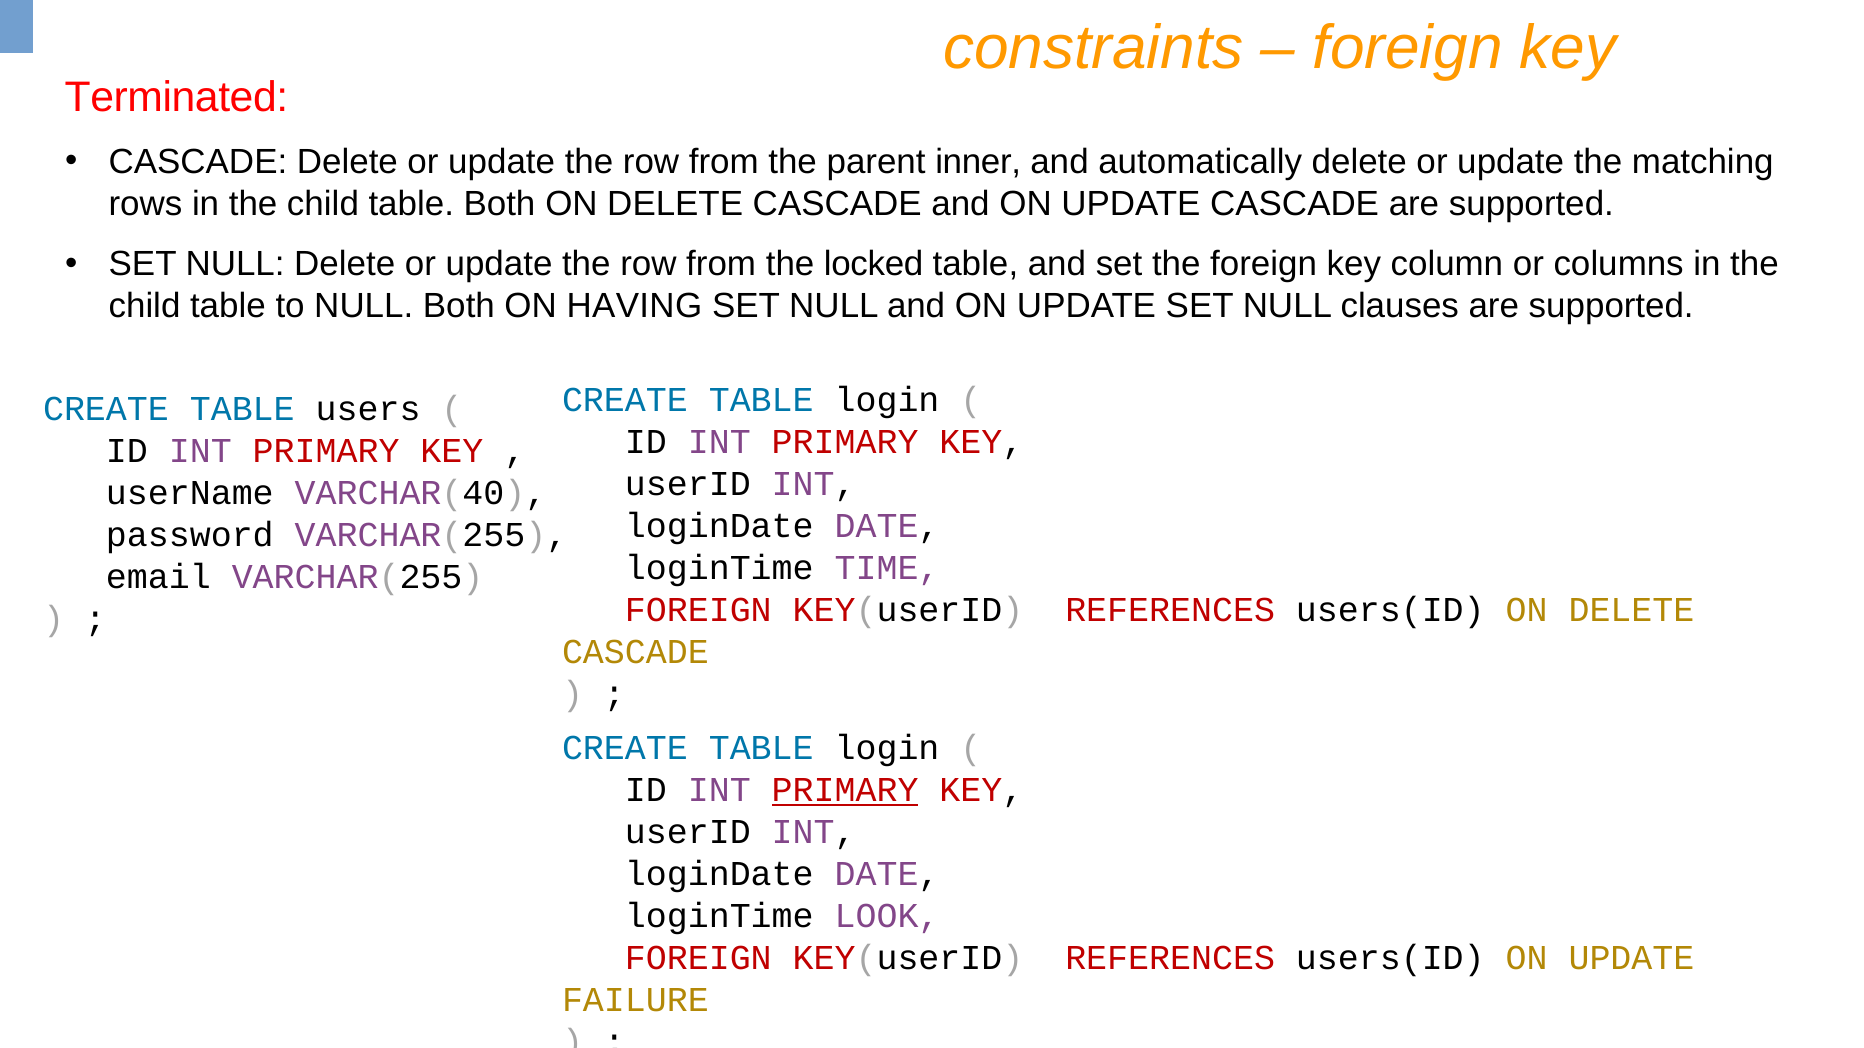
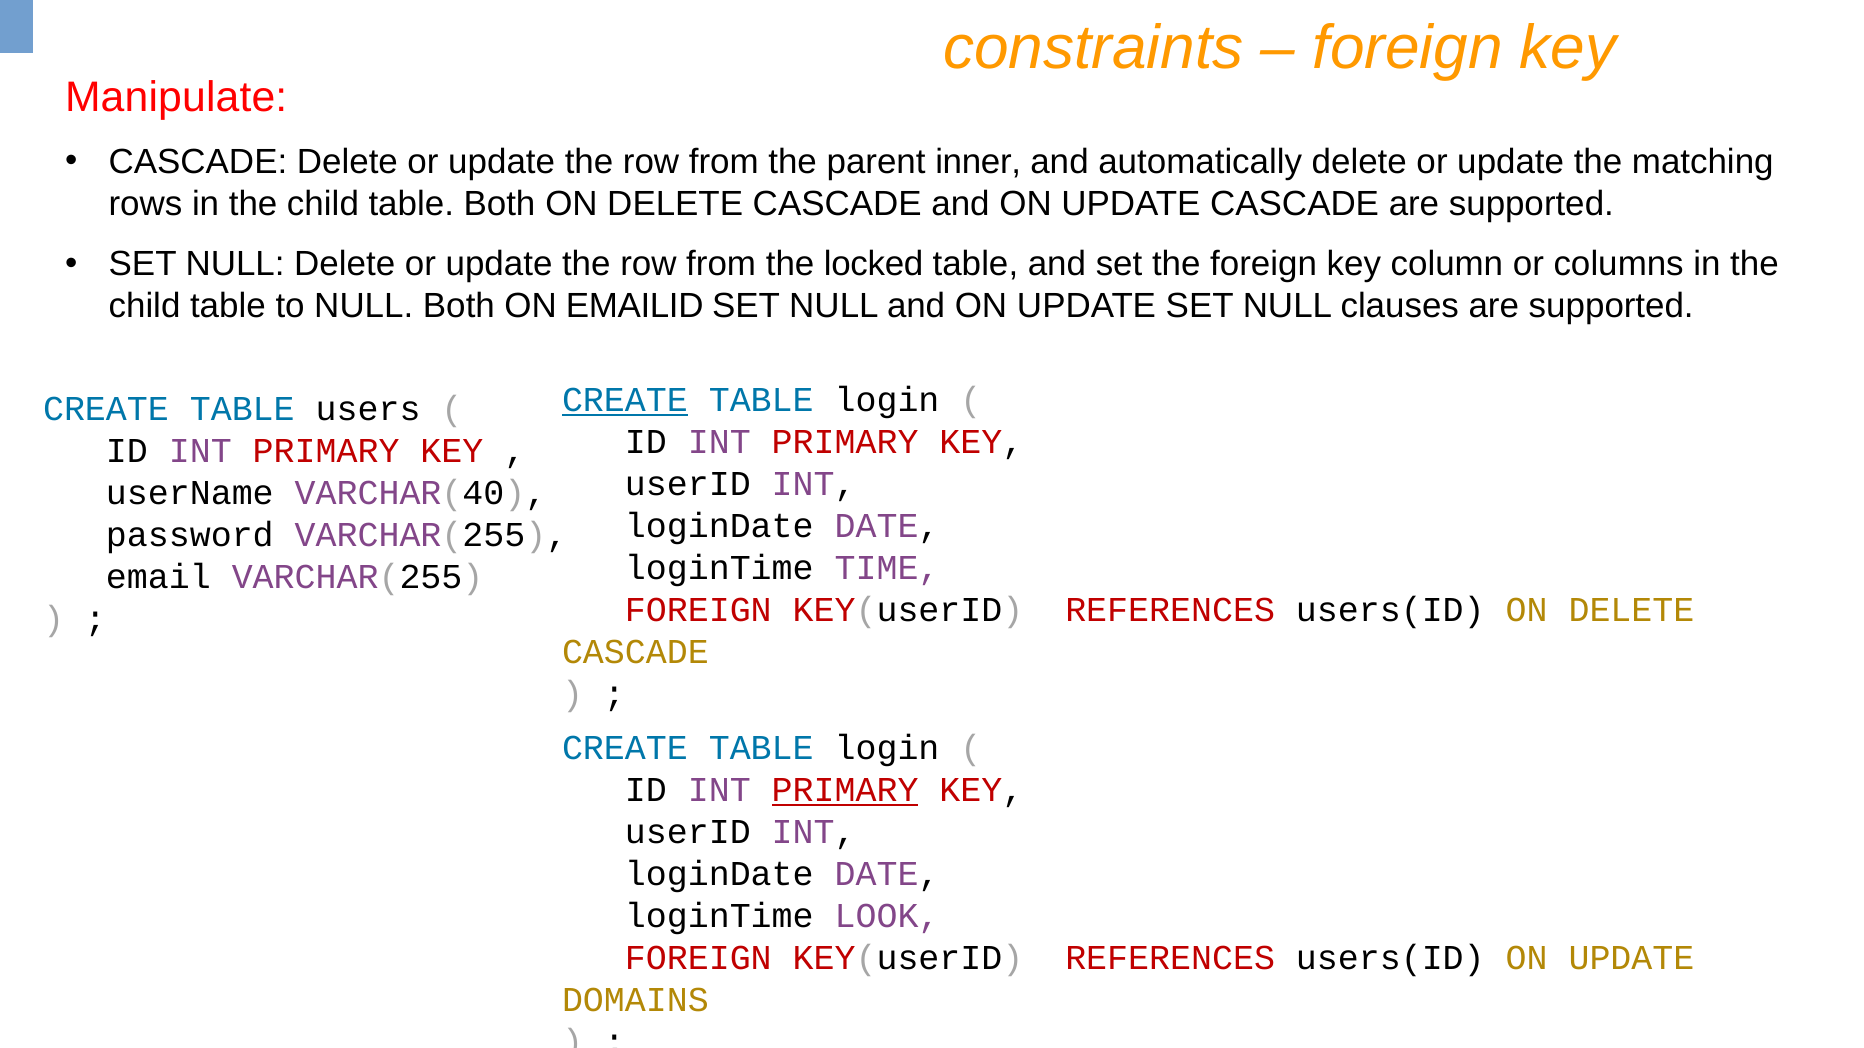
Terminated: Terminated -> Manipulate
HAVING: HAVING -> EMAILID
CREATE at (625, 400) underline: none -> present
FAILURE: FAILURE -> DOMAINS
